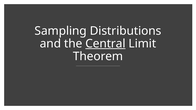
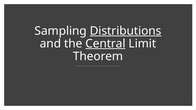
Distributions underline: none -> present
